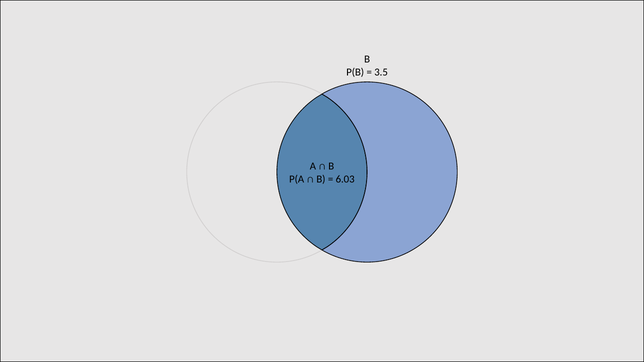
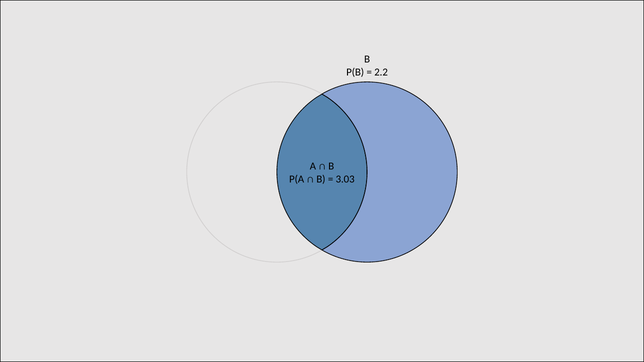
3.5: 3.5 -> 2.2
6.03: 6.03 -> 3.03
